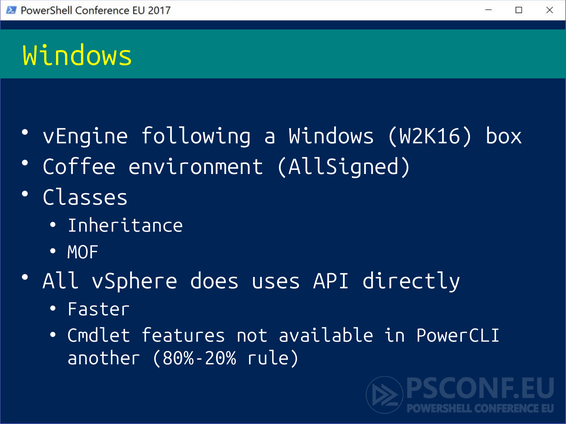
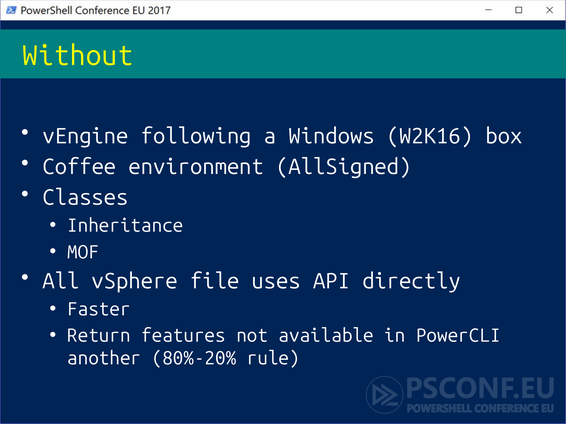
Windows at (78, 56): Windows -> Without
does: does -> file
Cmdlet: Cmdlet -> Return
